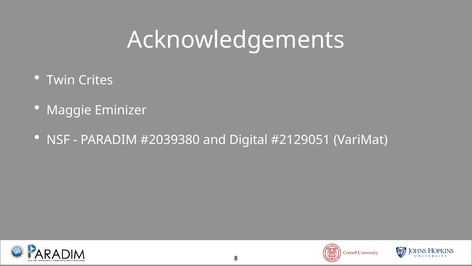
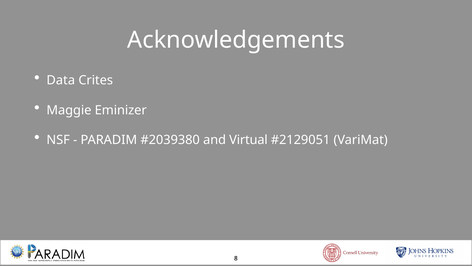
Twin: Twin -> Data
Digital: Digital -> Virtual
